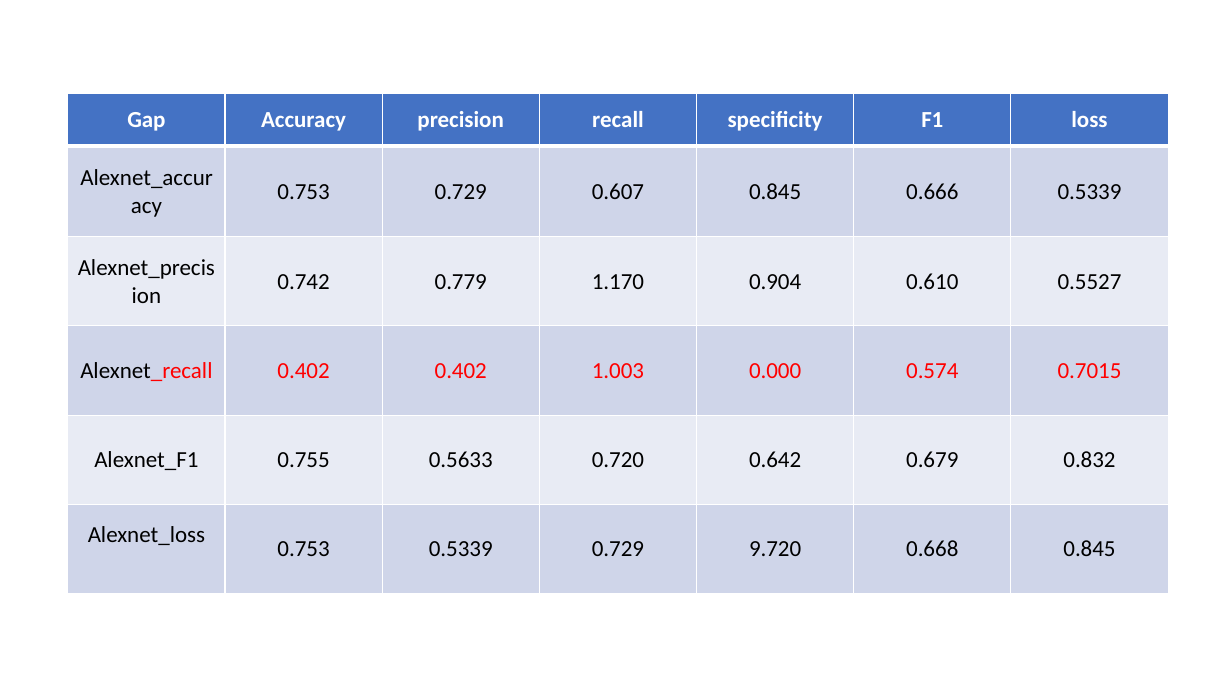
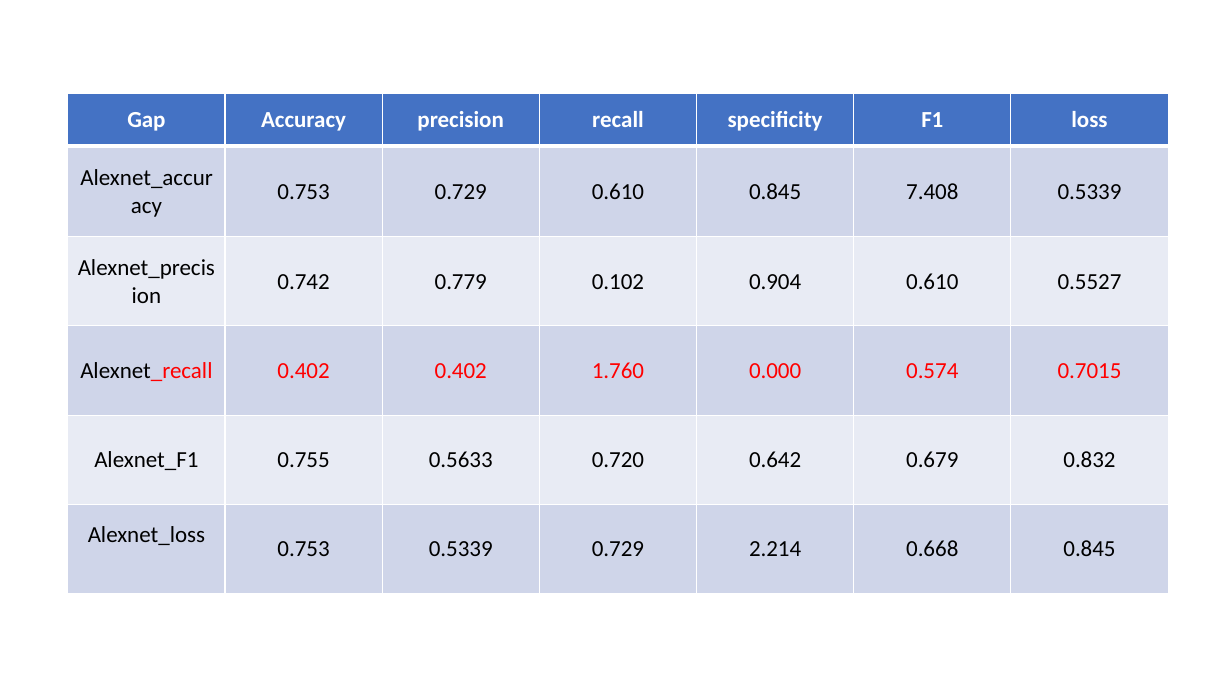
0.729 0.607: 0.607 -> 0.610
0.666: 0.666 -> 7.408
1.170: 1.170 -> 0.102
1.003: 1.003 -> 1.760
9.720: 9.720 -> 2.214
